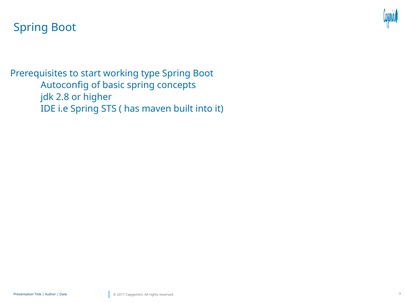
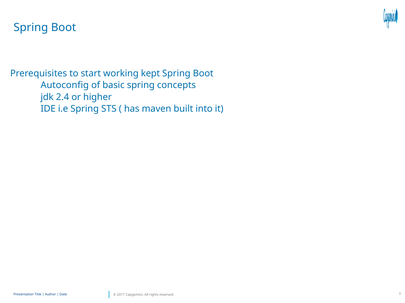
type: type -> kept
2.8: 2.8 -> 2.4
